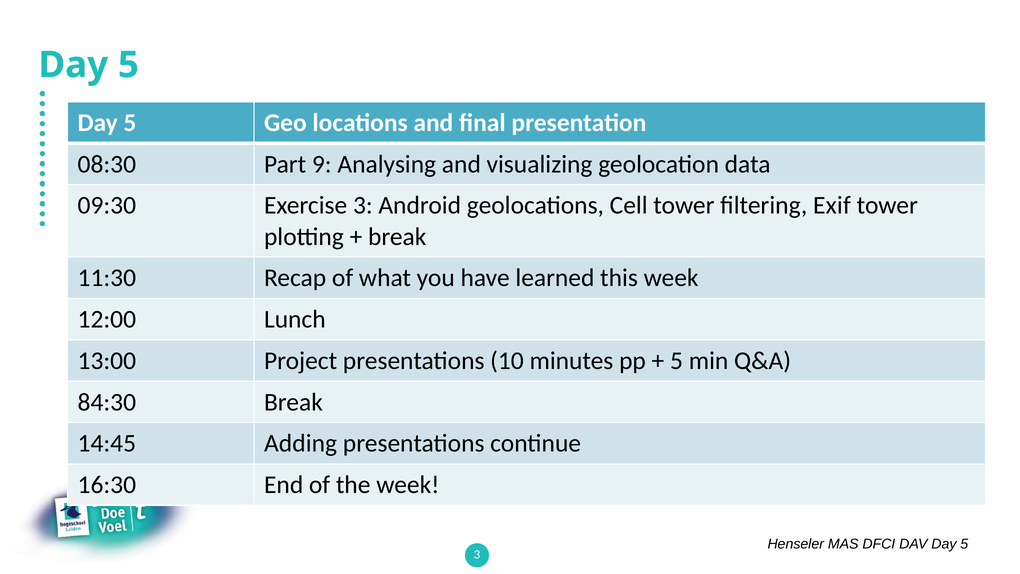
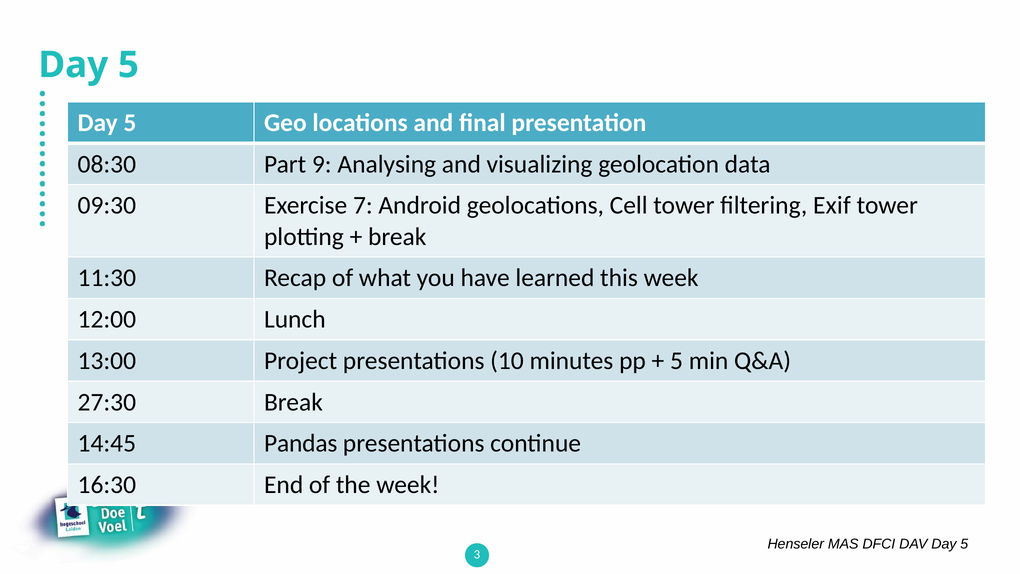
Exercise 3: 3 -> 7
84:30: 84:30 -> 27:30
Adding: Adding -> Pandas
